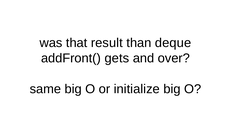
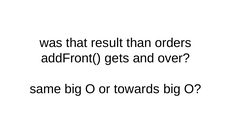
deque: deque -> orders
initialize: initialize -> towards
